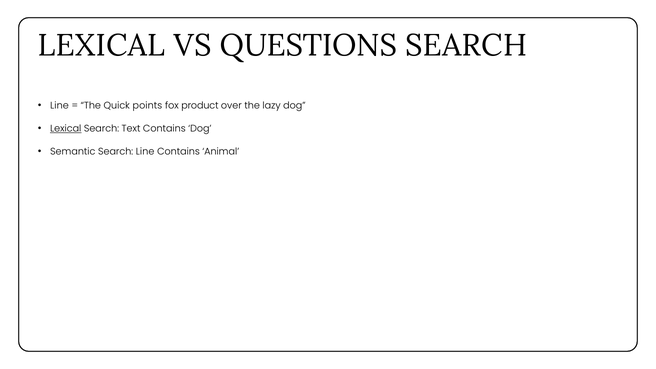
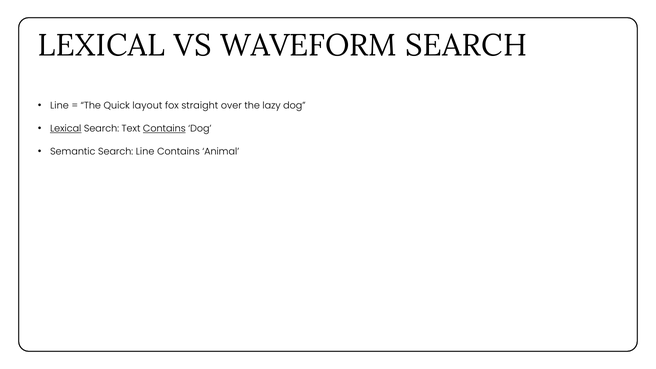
QUESTIONS: QUESTIONS -> WAVEFORM
points: points -> layout
product: product -> straight
Contains at (164, 129) underline: none -> present
